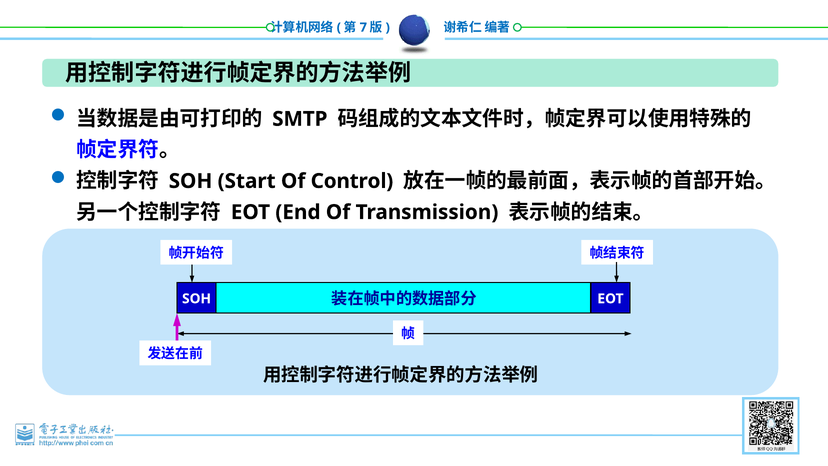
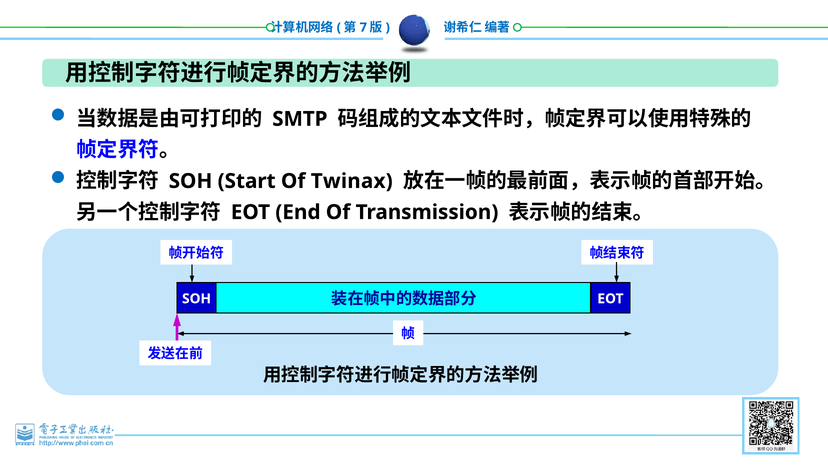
Control: Control -> Twinax
